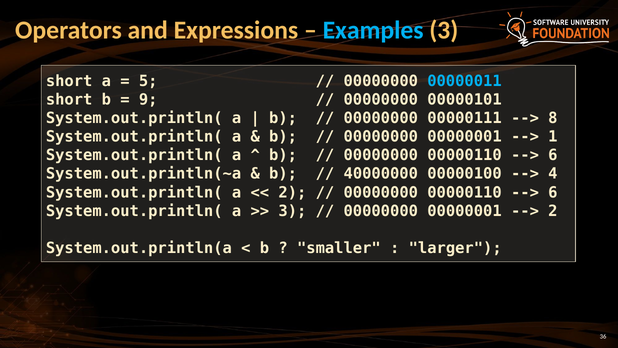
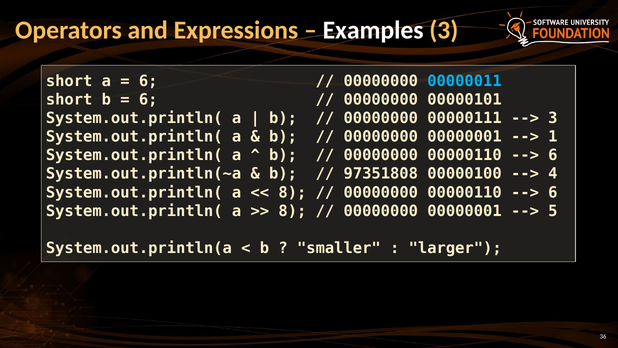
Examples colour: light blue -> white
5 at (148, 81): 5 -> 6
9 at (148, 100): 9 -> 6
8 at (553, 118): 8 -> 3
40000000: 40000000 -> 97351808
2 at (292, 192): 2 -> 8
3 at (292, 211): 3 -> 8
2 at (553, 211): 2 -> 5
